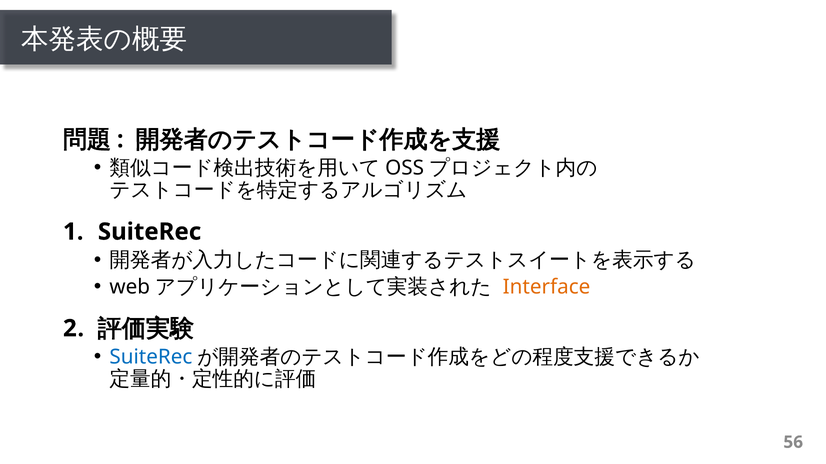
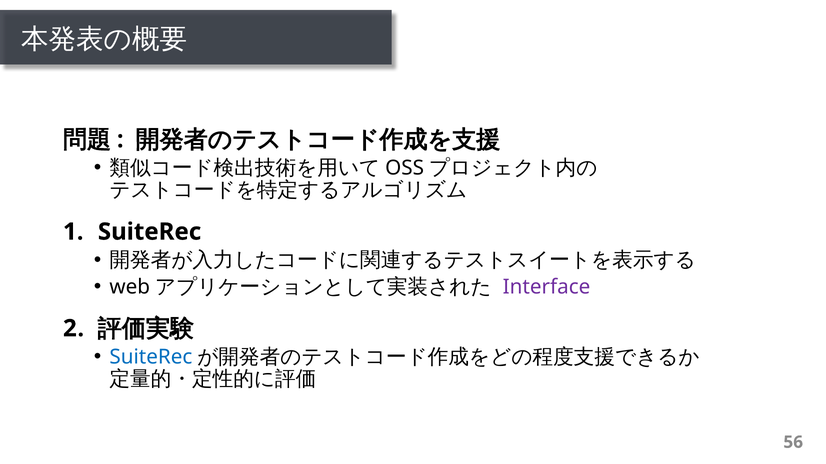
Interface colour: orange -> purple
